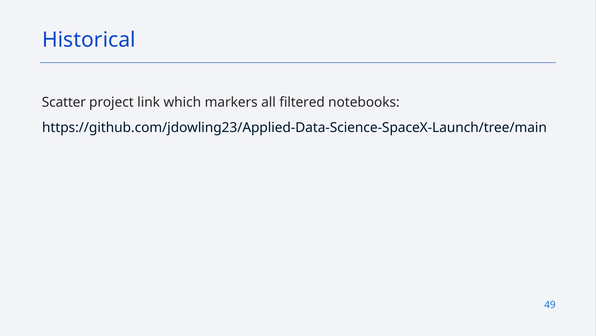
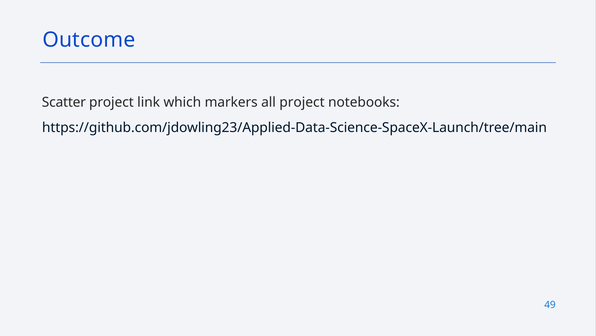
Historical: Historical -> Outcome
all filtered: filtered -> project
